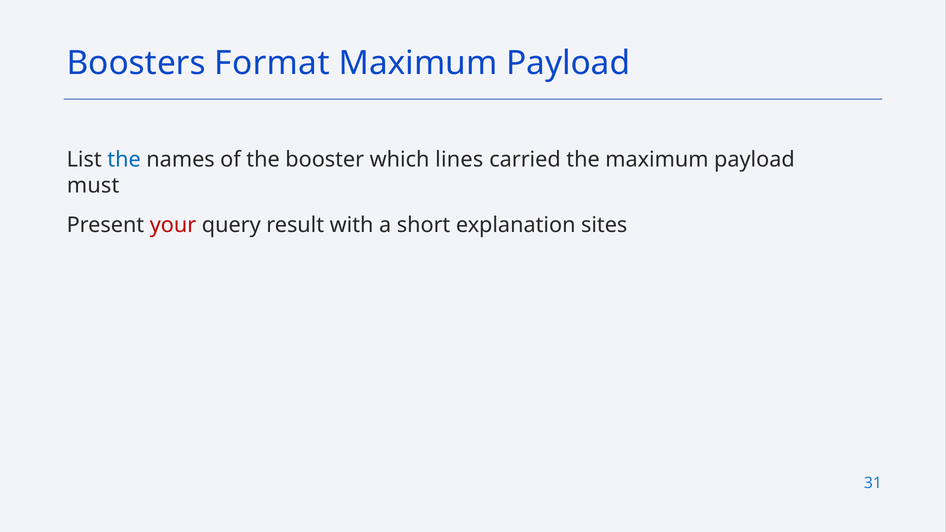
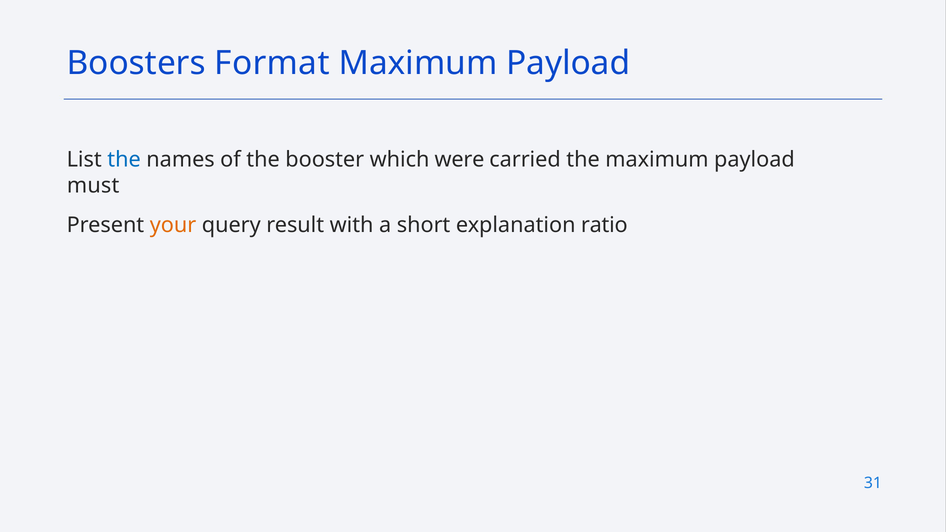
lines: lines -> were
your colour: red -> orange
sites: sites -> ratio
